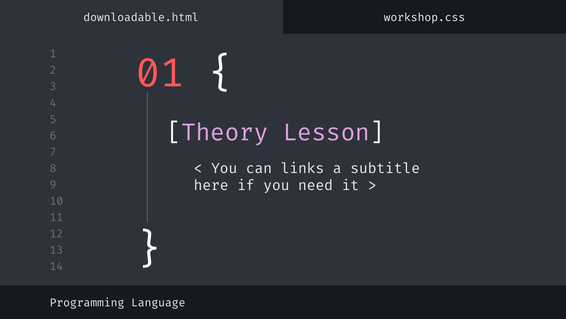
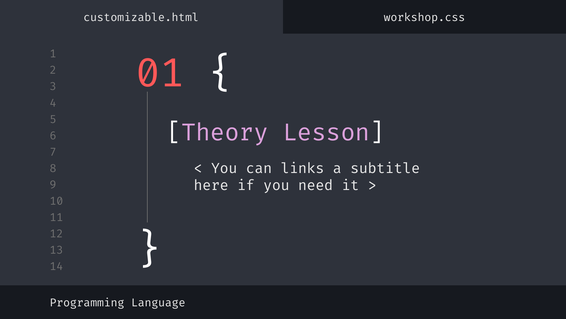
downloadable.html: downloadable.html -> customizable.html
